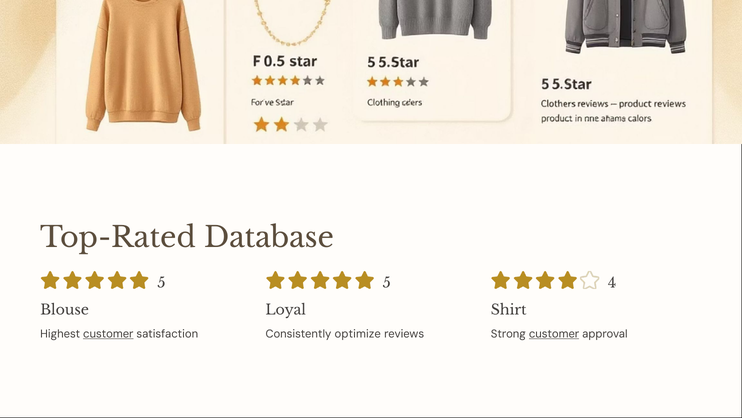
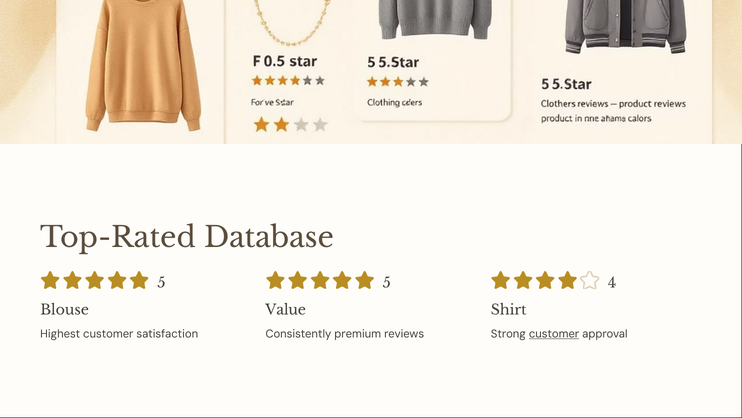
Loyal: Loyal -> Value
customer at (108, 333) underline: present -> none
optimize: optimize -> premium
